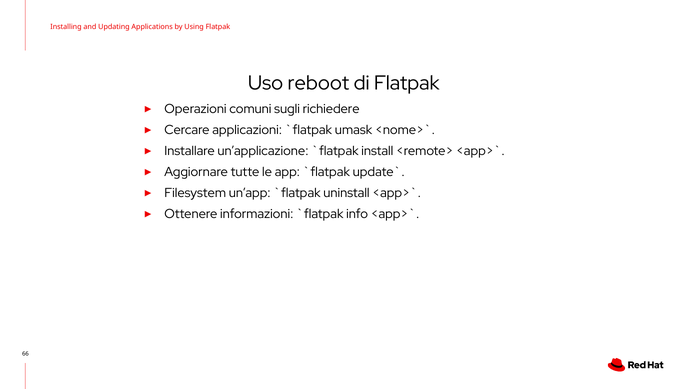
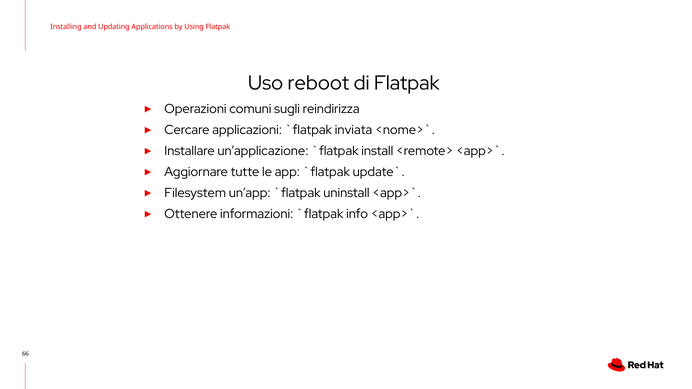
richiedere: richiedere -> reindirizza
umask: umask -> inviata
